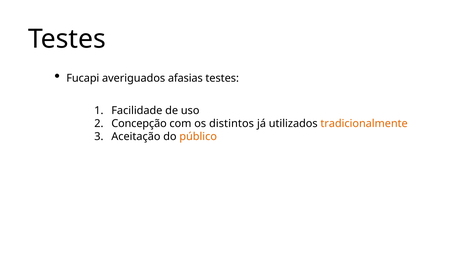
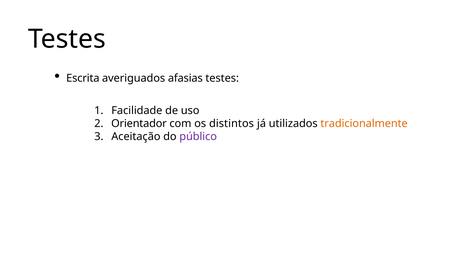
Fucapi: Fucapi -> Escrita
Concepção: Concepção -> Orientador
público colour: orange -> purple
